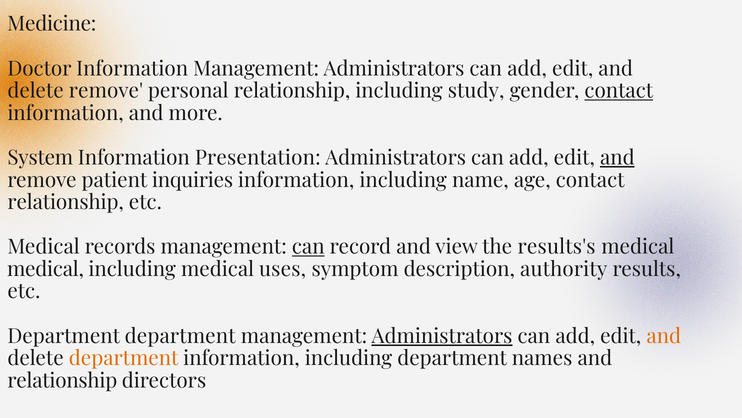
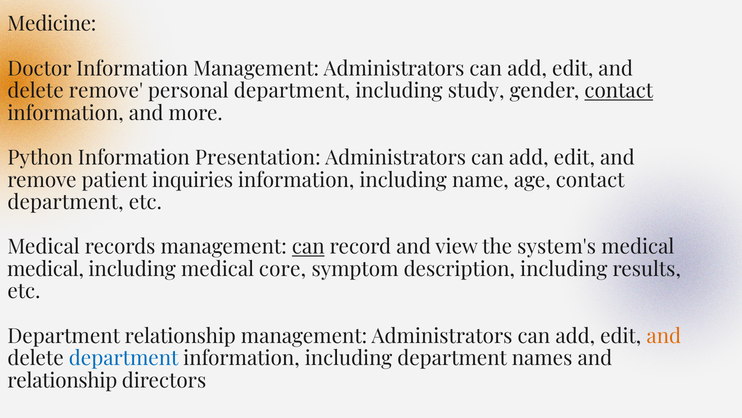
personal relationship: relationship -> department
System: System -> Python
and at (617, 158) underline: present -> none
relationship at (66, 202): relationship -> department
results's: results's -> system's
uses: uses -> core
description authority: authority -> including
Department department: department -> relationship
Administrators at (442, 336) underline: present -> none
department at (124, 358) colour: orange -> blue
